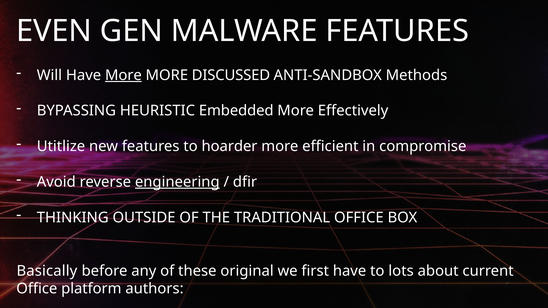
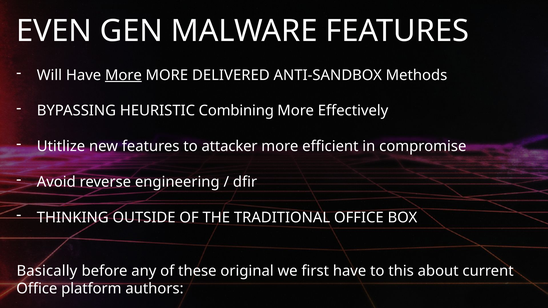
DISCUSSED: DISCUSSED -> DELIVERED
Embedded: Embedded -> Combining
hoarder: hoarder -> attacker
engineering underline: present -> none
lots: lots -> this
